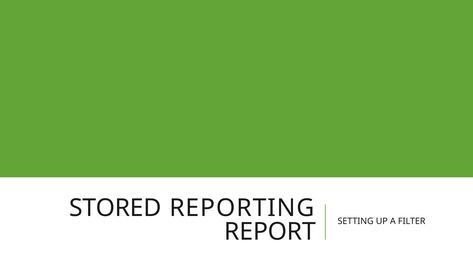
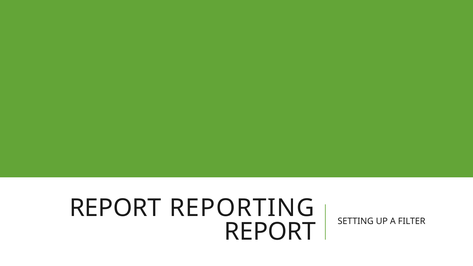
STORED at (115, 208): STORED -> REPORT
